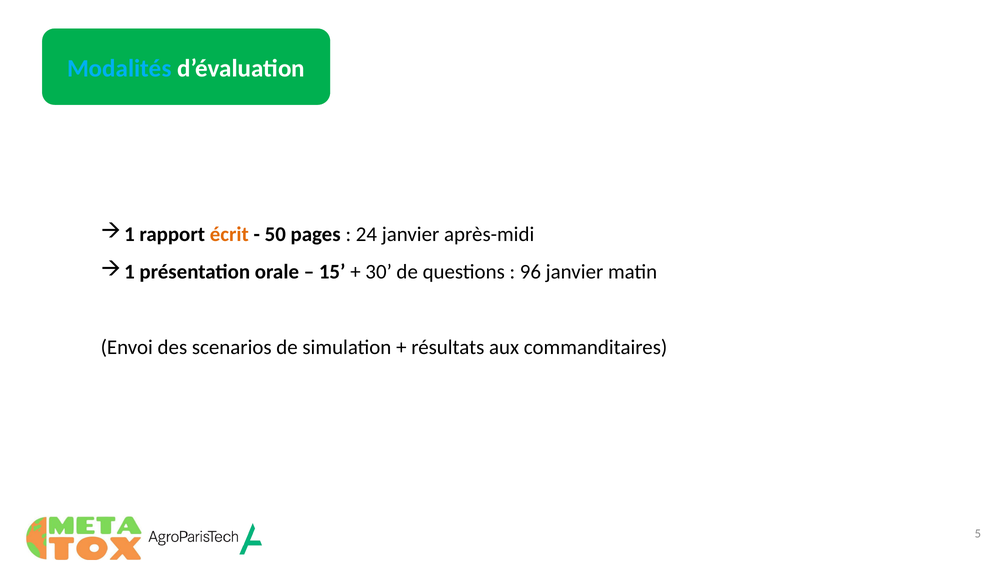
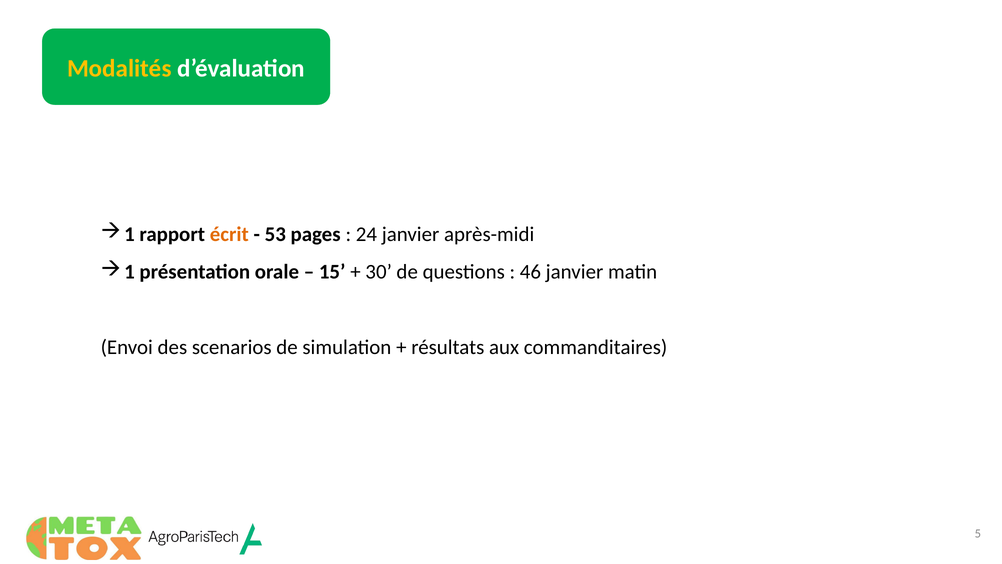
Modalités colour: light blue -> yellow
50: 50 -> 53
96: 96 -> 46
